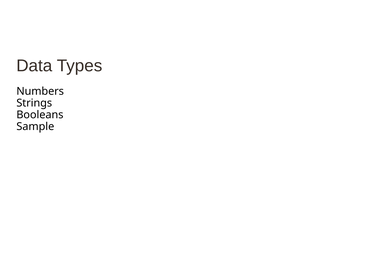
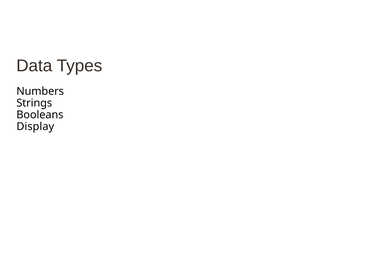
Sample: Sample -> Display
